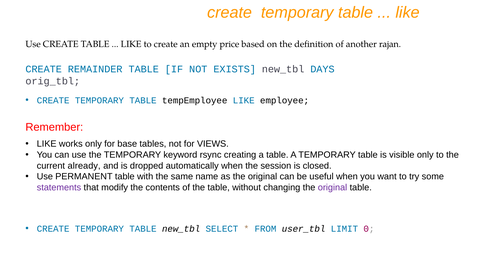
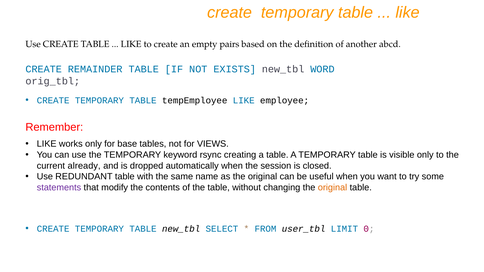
price: price -> pairs
rajan: rajan -> abcd
DAYS: DAYS -> WORD
PERMANENT: PERMANENT -> REDUNDANT
original at (333, 188) colour: purple -> orange
